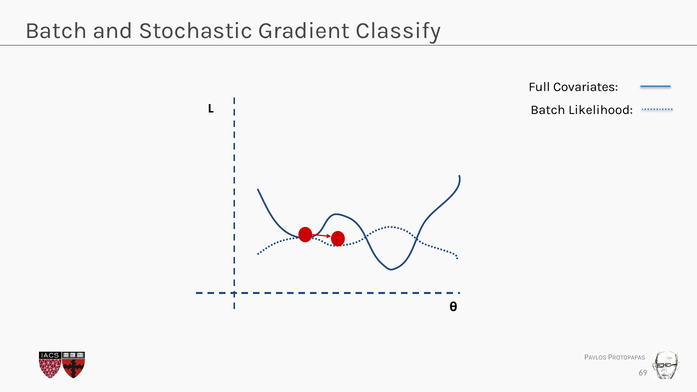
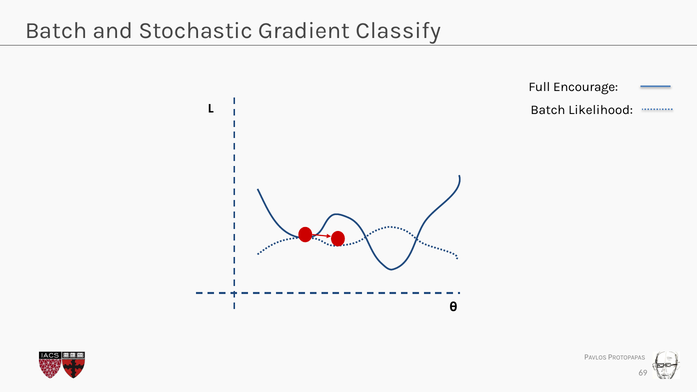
Covariates: Covariates -> Encourage
